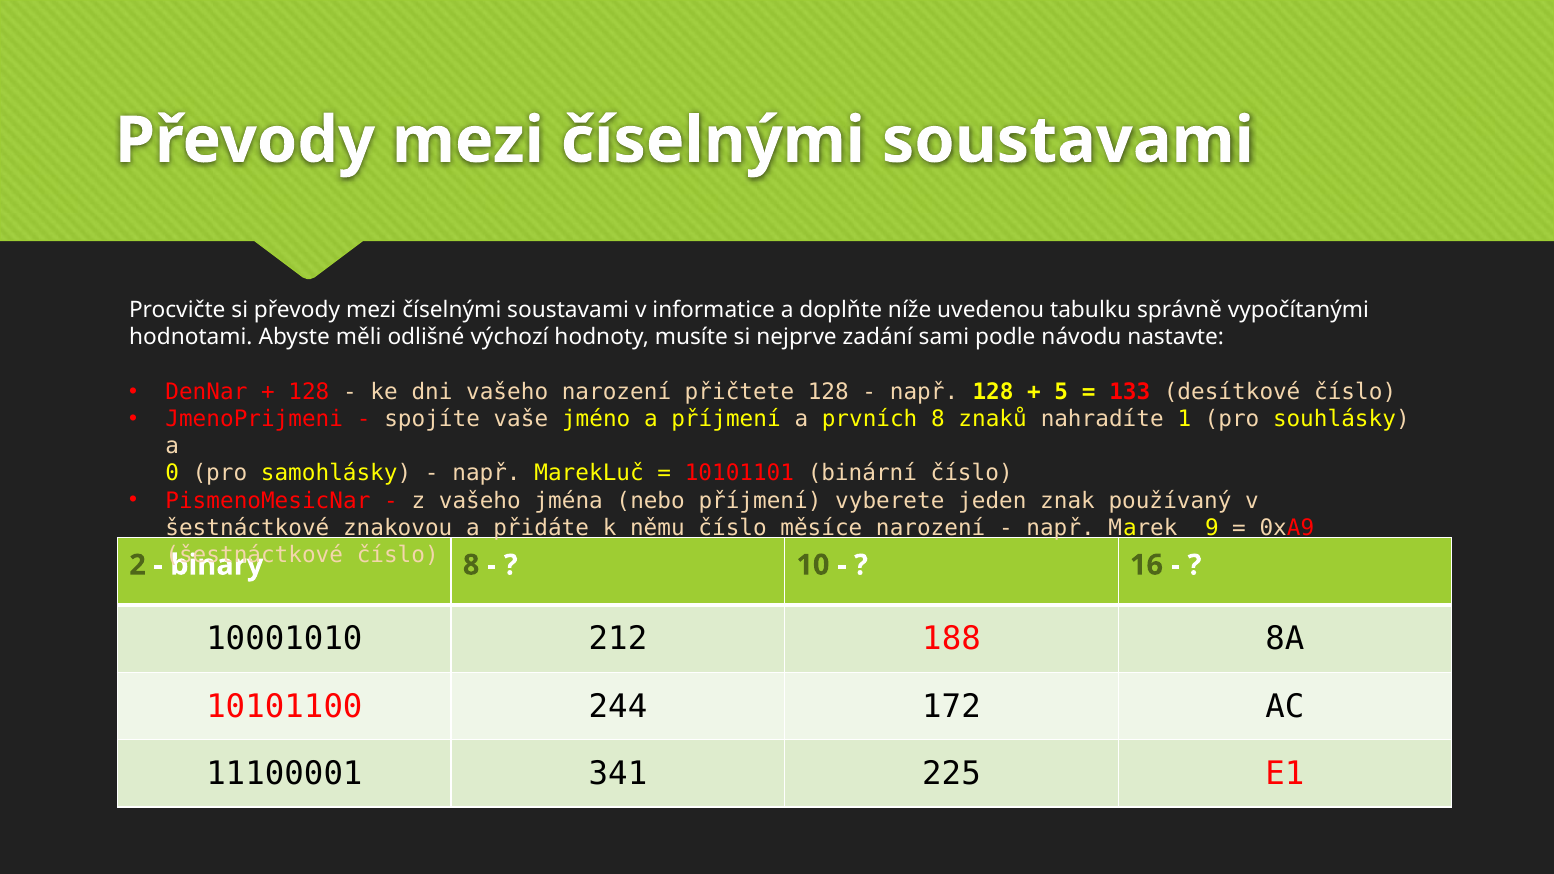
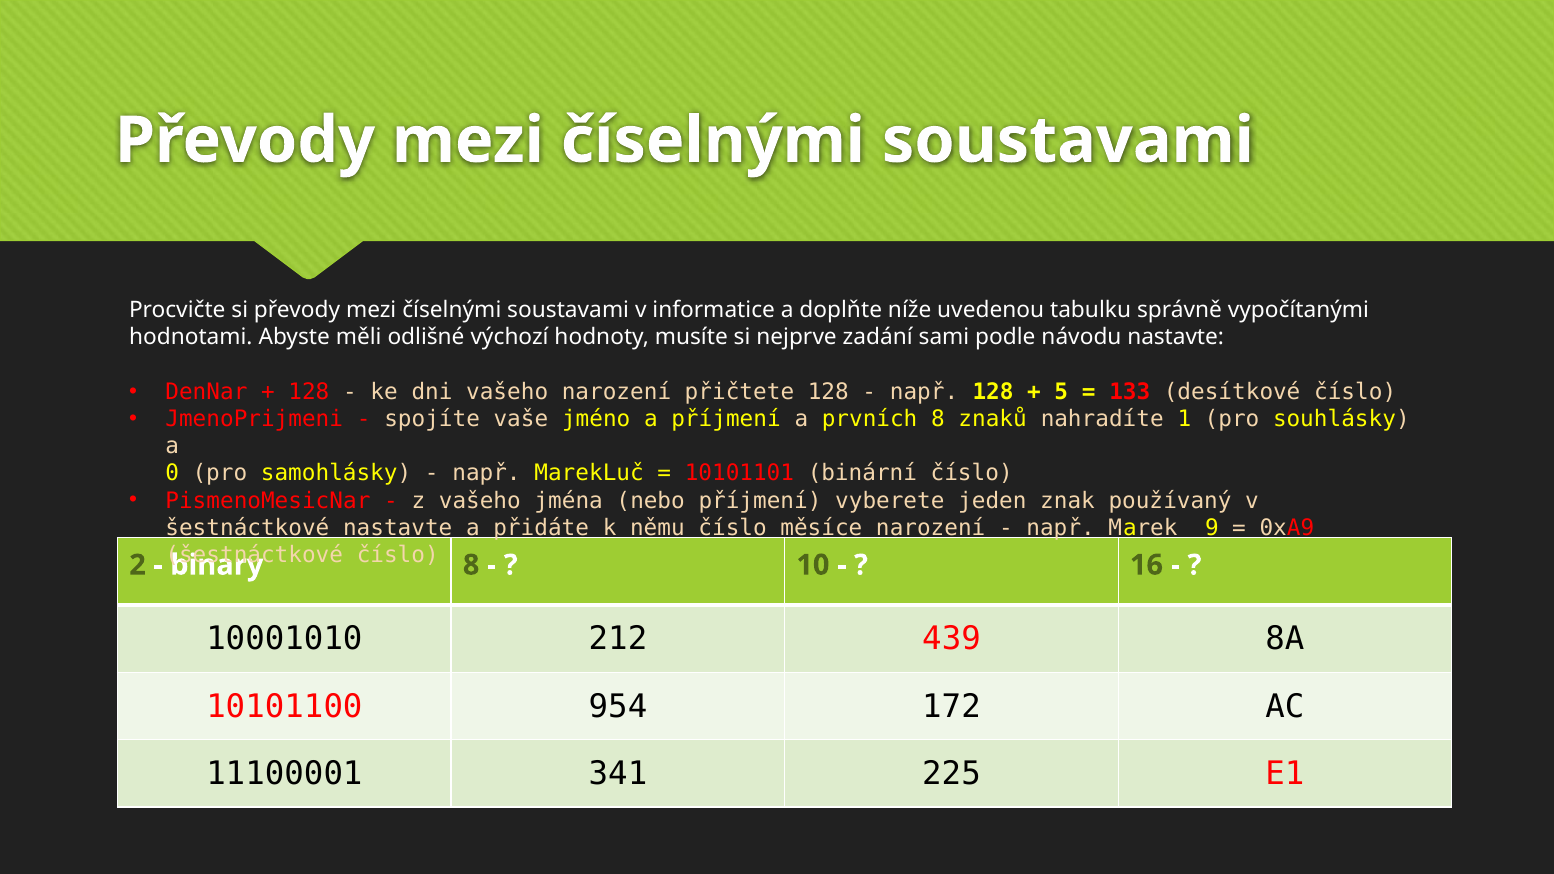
šestnáctkové znakovou: znakovou -> nastavte
188: 188 -> 439
244: 244 -> 954
